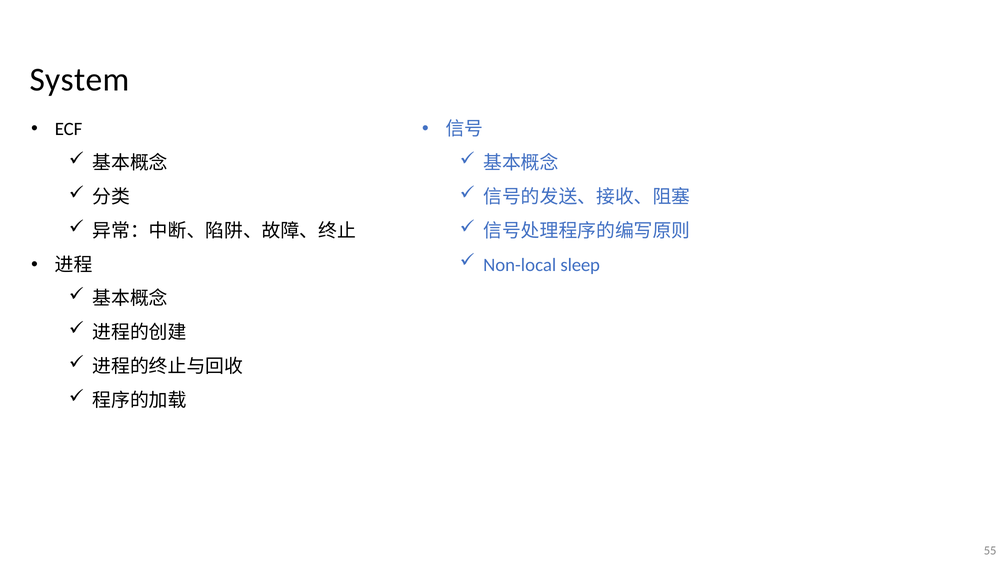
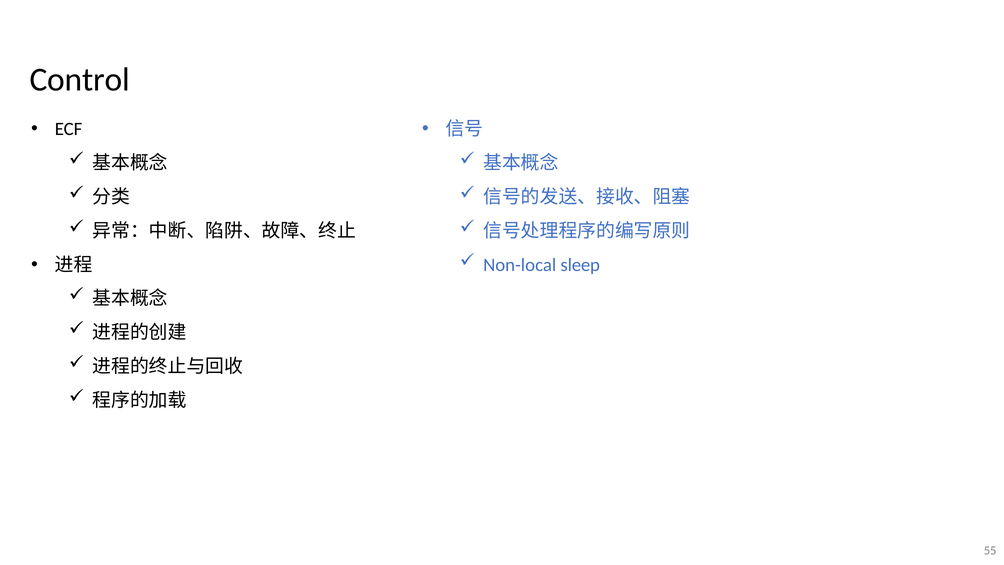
System: System -> Control
